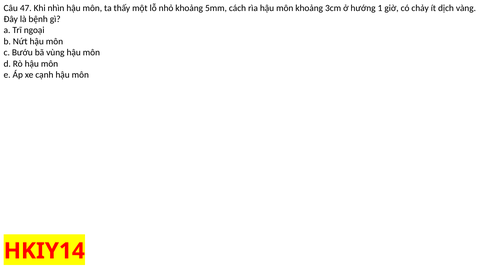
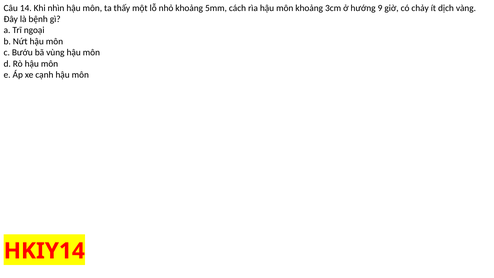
47: 47 -> 14
1: 1 -> 9
